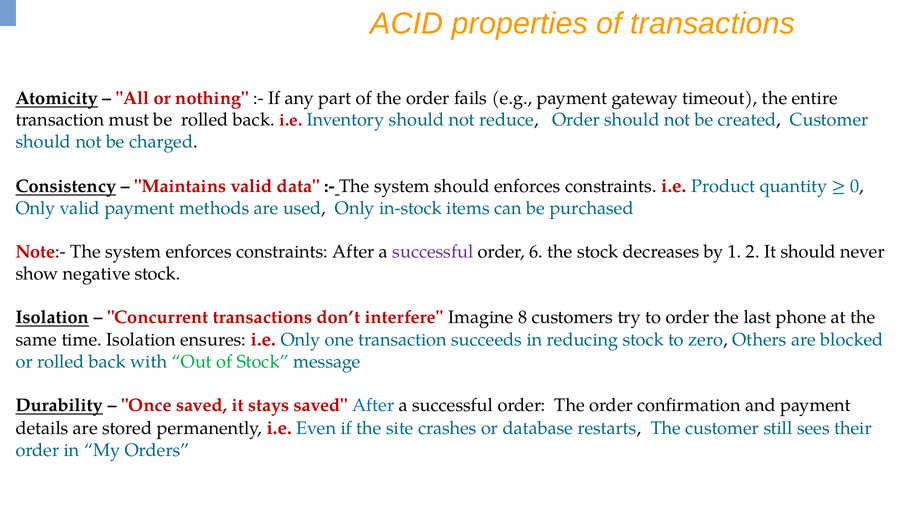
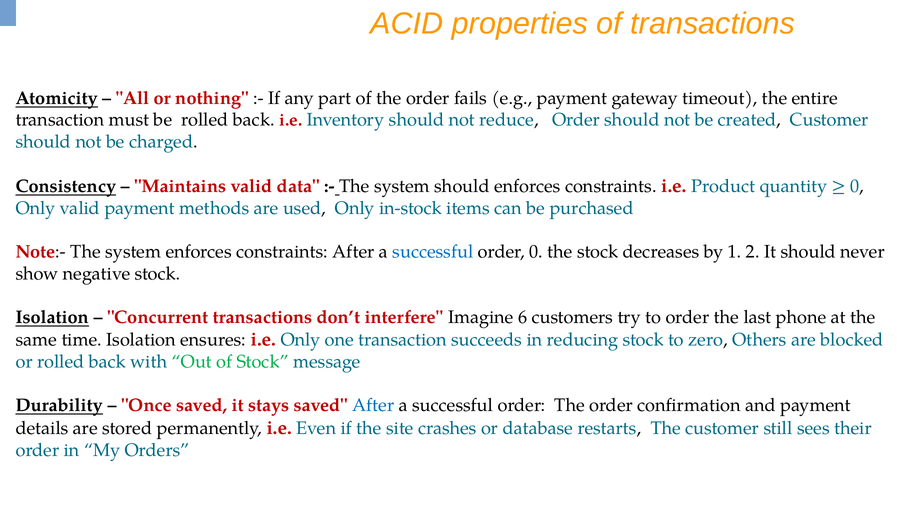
successful at (433, 252) colour: purple -> blue
order 6: 6 -> 0
8: 8 -> 6
